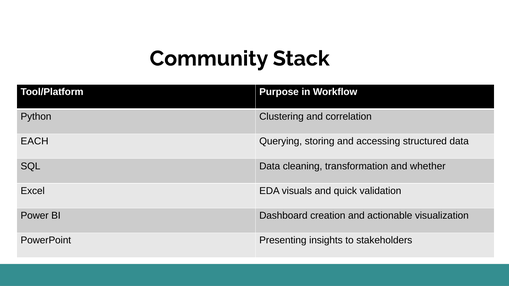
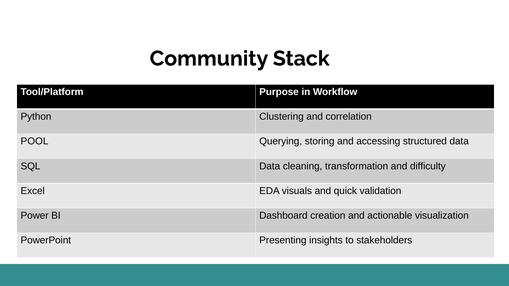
EACH: EACH -> POOL
whether: whether -> difficulty
